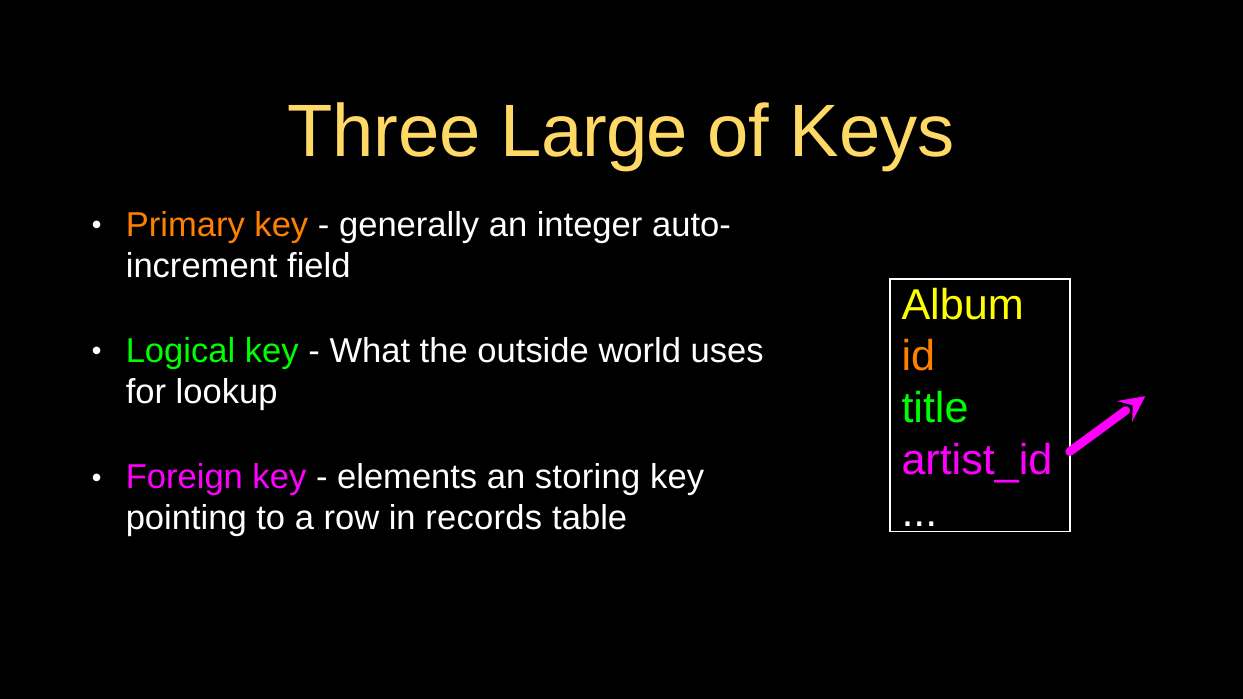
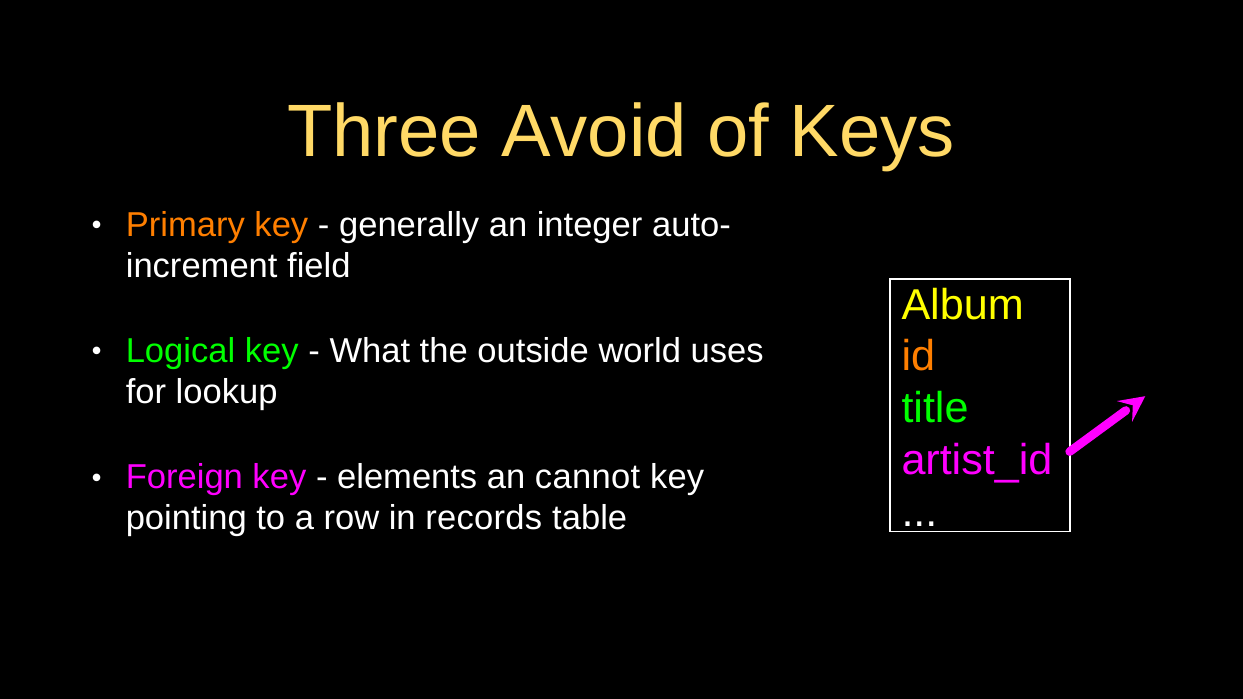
Large: Large -> Avoid
storing: storing -> cannot
